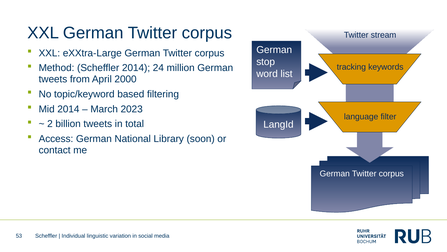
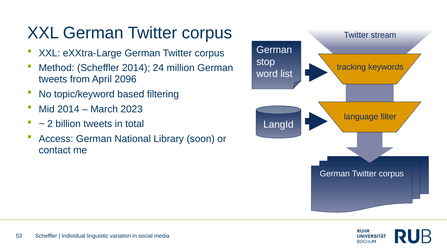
2000: 2000 -> 2096
